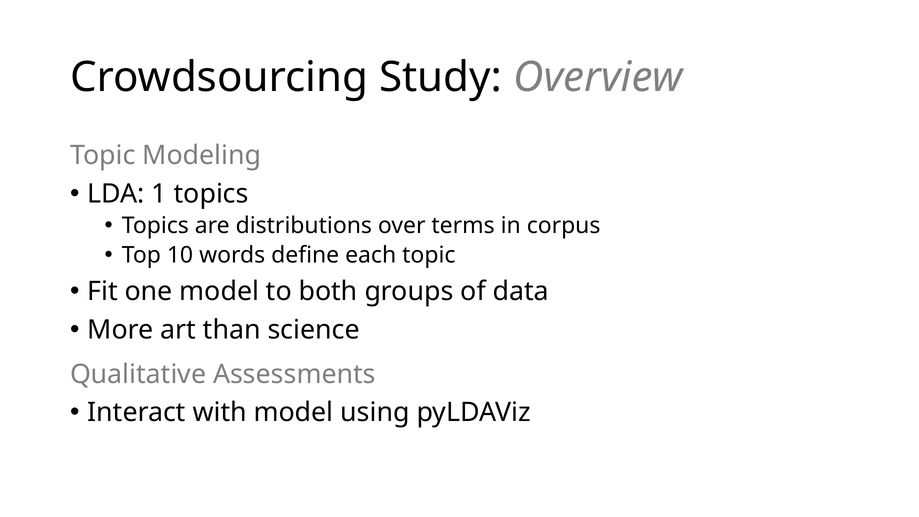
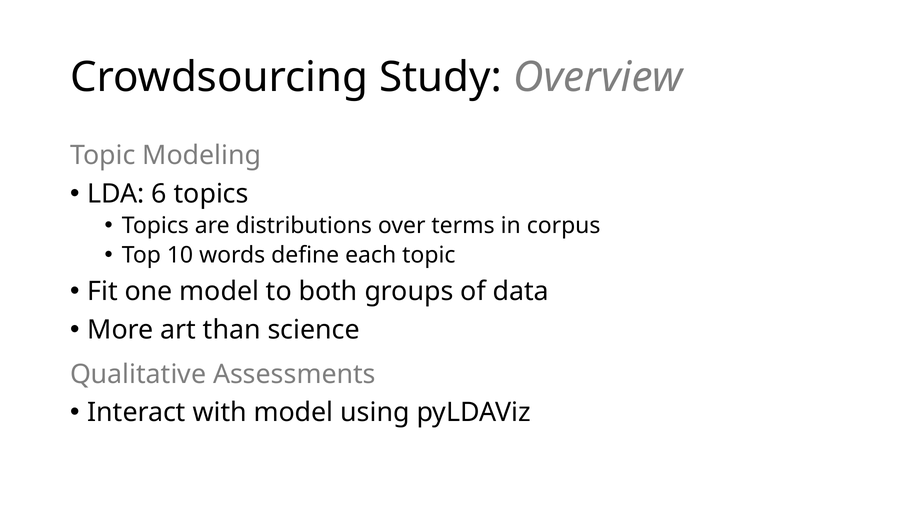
1: 1 -> 6
